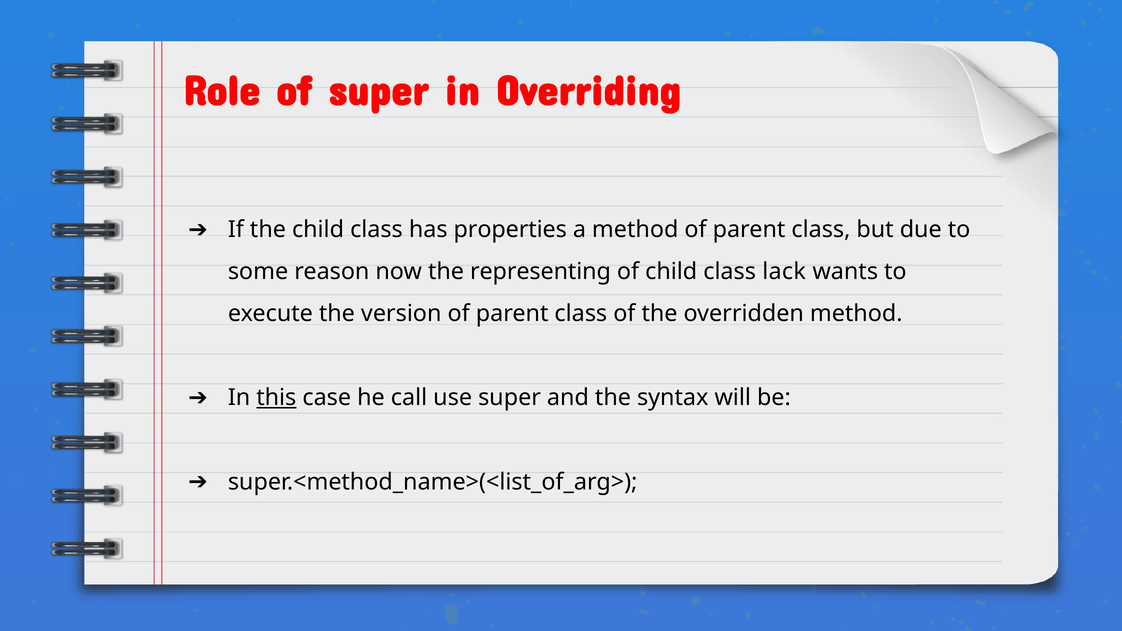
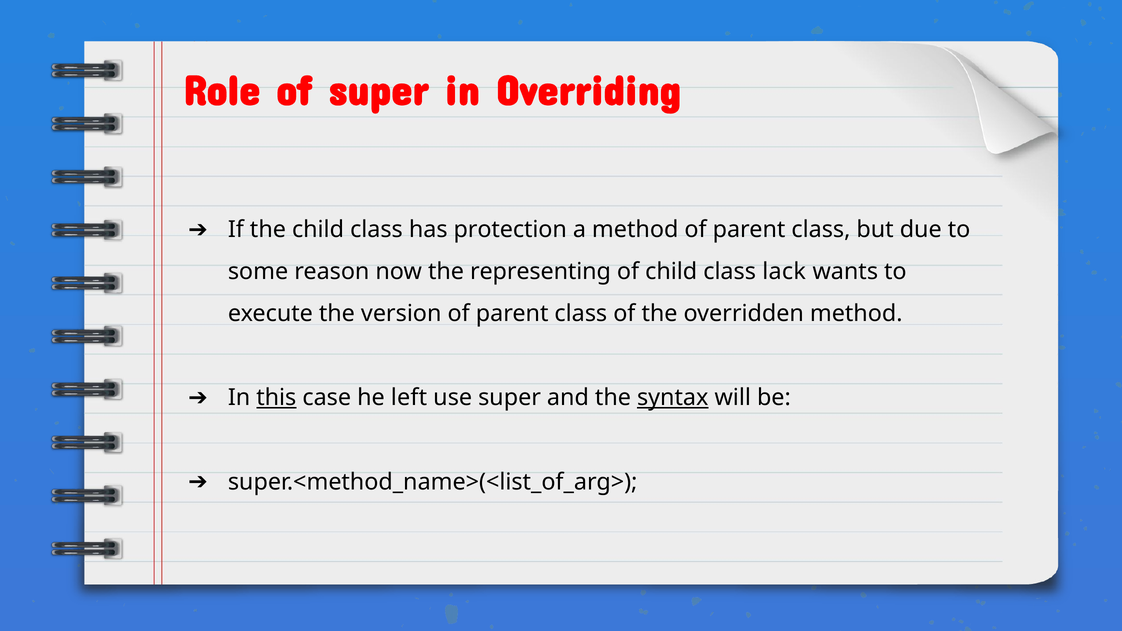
properties: properties -> protection
call: call -> left
syntax underline: none -> present
